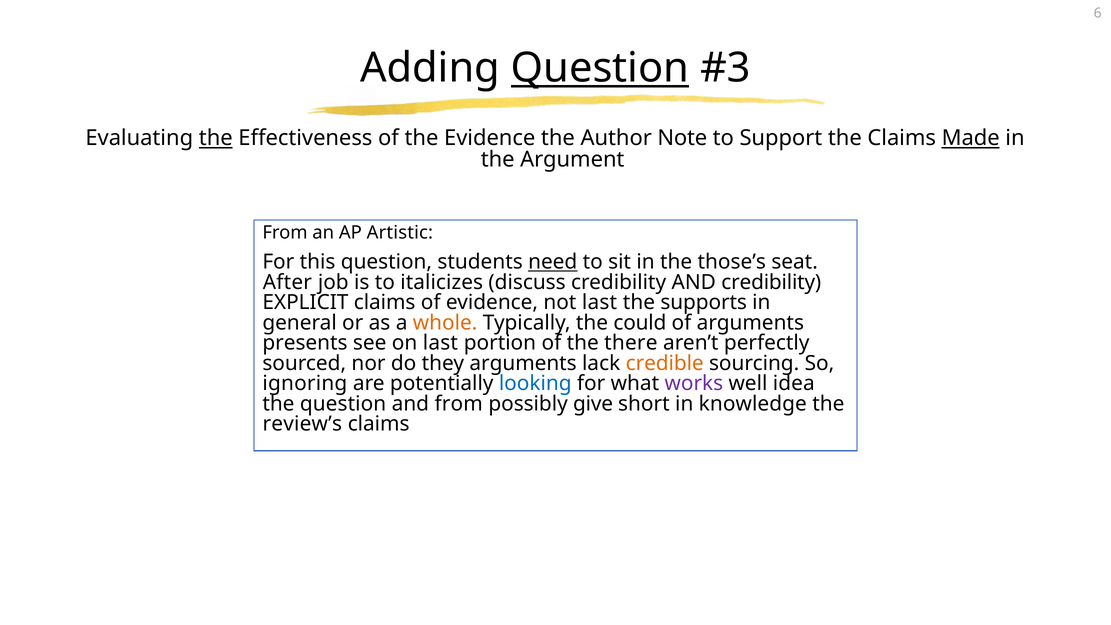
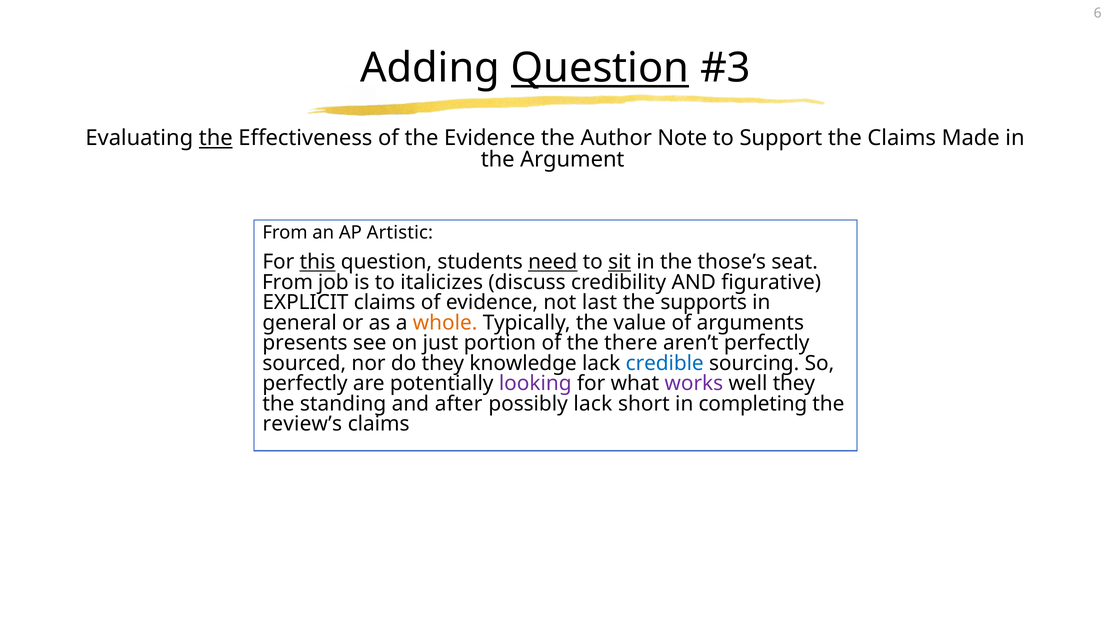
Made underline: present -> none
this underline: none -> present
sit underline: none -> present
After at (287, 282): After -> From
AND credibility: credibility -> figurative
could: could -> value
on last: last -> just
they arguments: arguments -> knowledge
credible colour: orange -> blue
ignoring at (305, 383): ignoring -> perfectly
looking colour: blue -> purple
well idea: idea -> they
the question: question -> standing
and from: from -> after
possibly give: give -> lack
knowledge: knowledge -> completing
